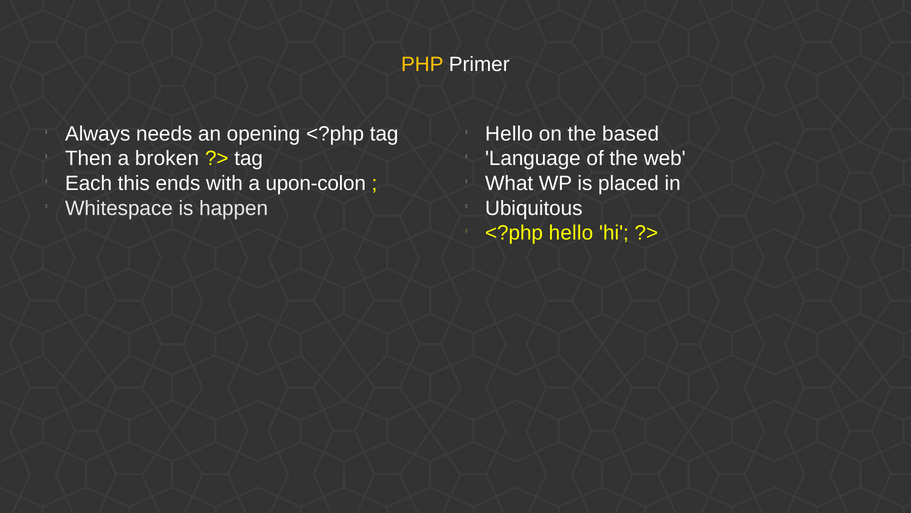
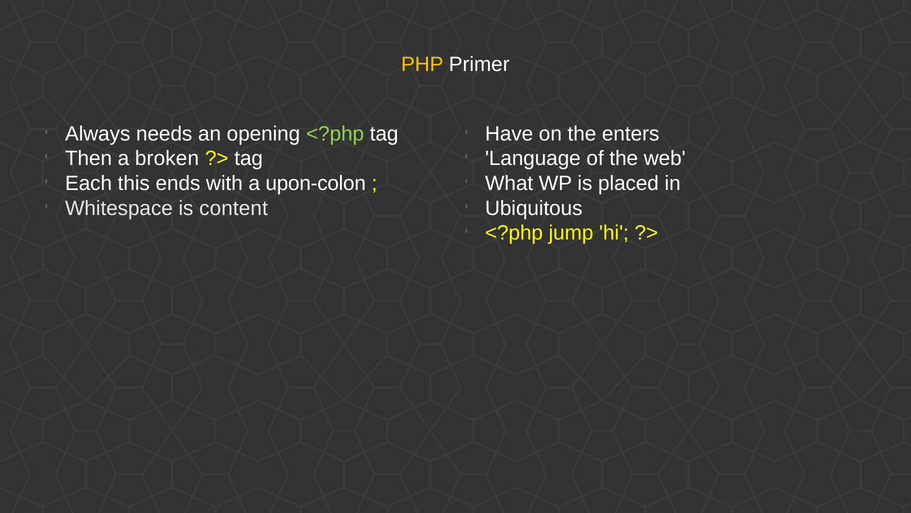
<?php at (335, 134) colour: white -> light green
Hello at (509, 134): Hello -> Have
based: based -> enters
happen: happen -> content
<?php hello: hello -> jump
